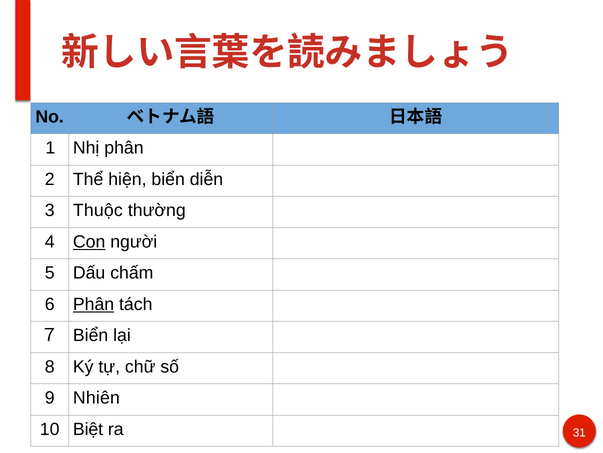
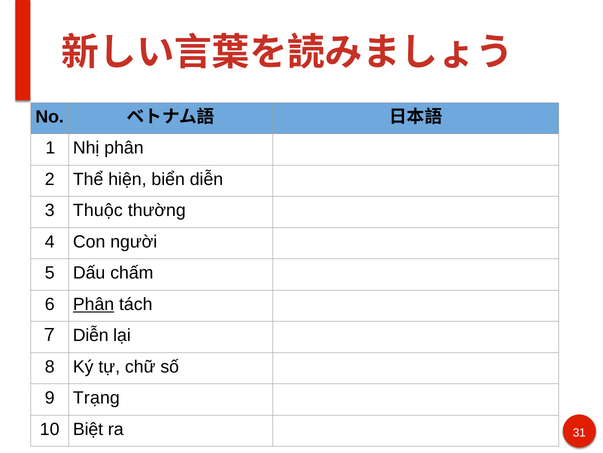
Con underline: present -> none
７ Biển: Biển -> Diễn
Nhiên: Nhiên -> Trạng
